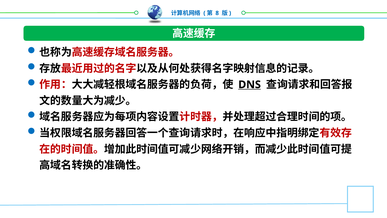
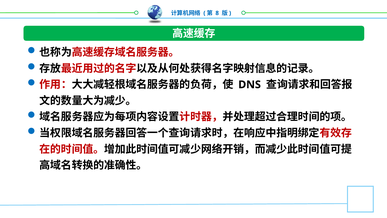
DNS underline: present -> none
